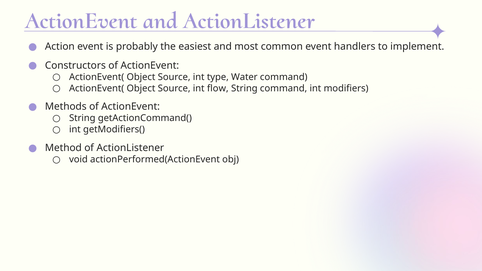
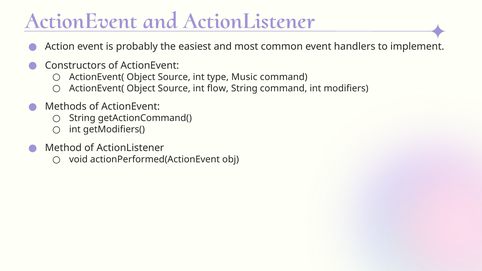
Water: Water -> Music
